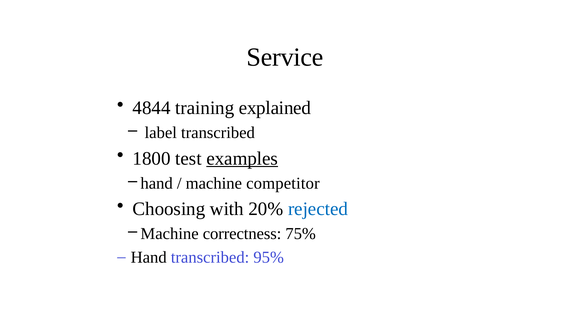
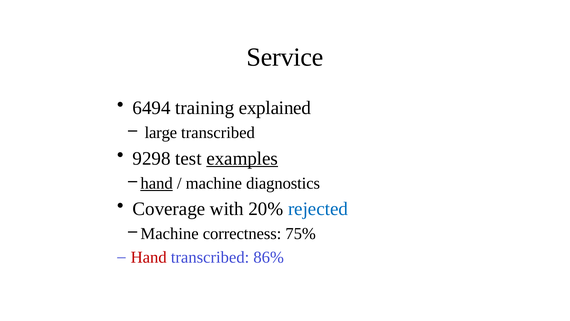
4844: 4844 -> 6494
label: label -> large
1800: 1800 -> 9298
hand at (157, 183) underline: none -> present
competitor: competitor -> diagnostics
Choosing: Choosing -> Coverage
Hand at (149, 257) colour: black -> red
95%: 95% -> 86%
